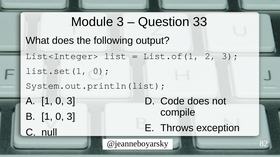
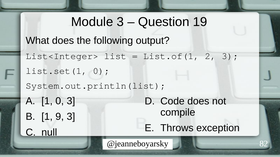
33: 33 -> 19
0 at (60, 117): 0 -> 9
